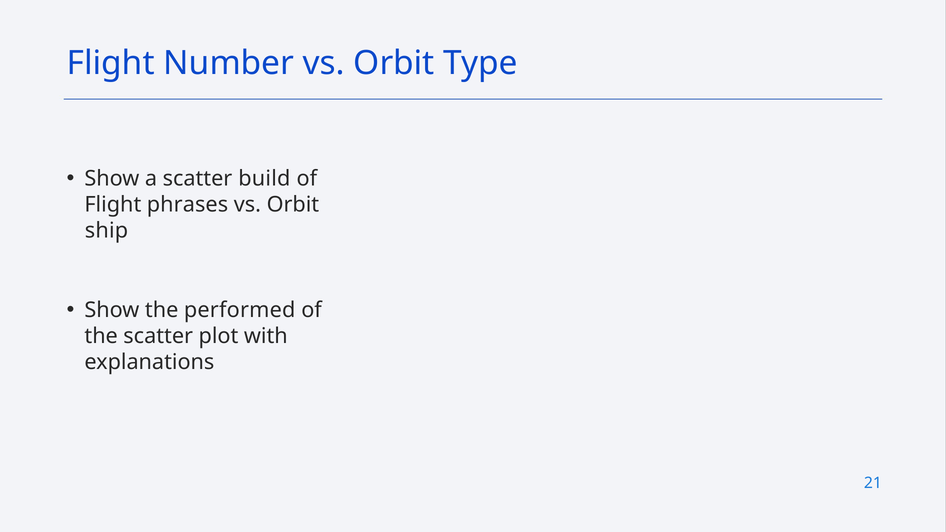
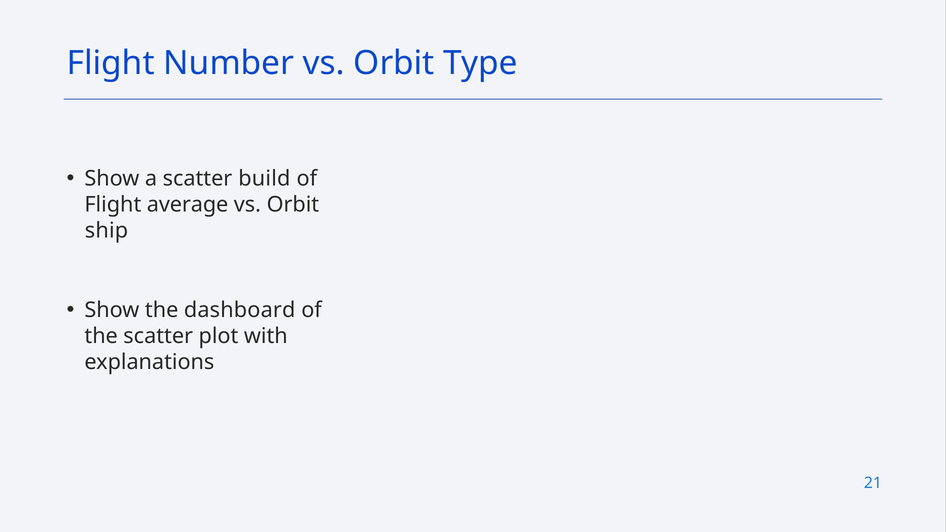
phrases: phrases -> average
performed: performed -> dashboard
